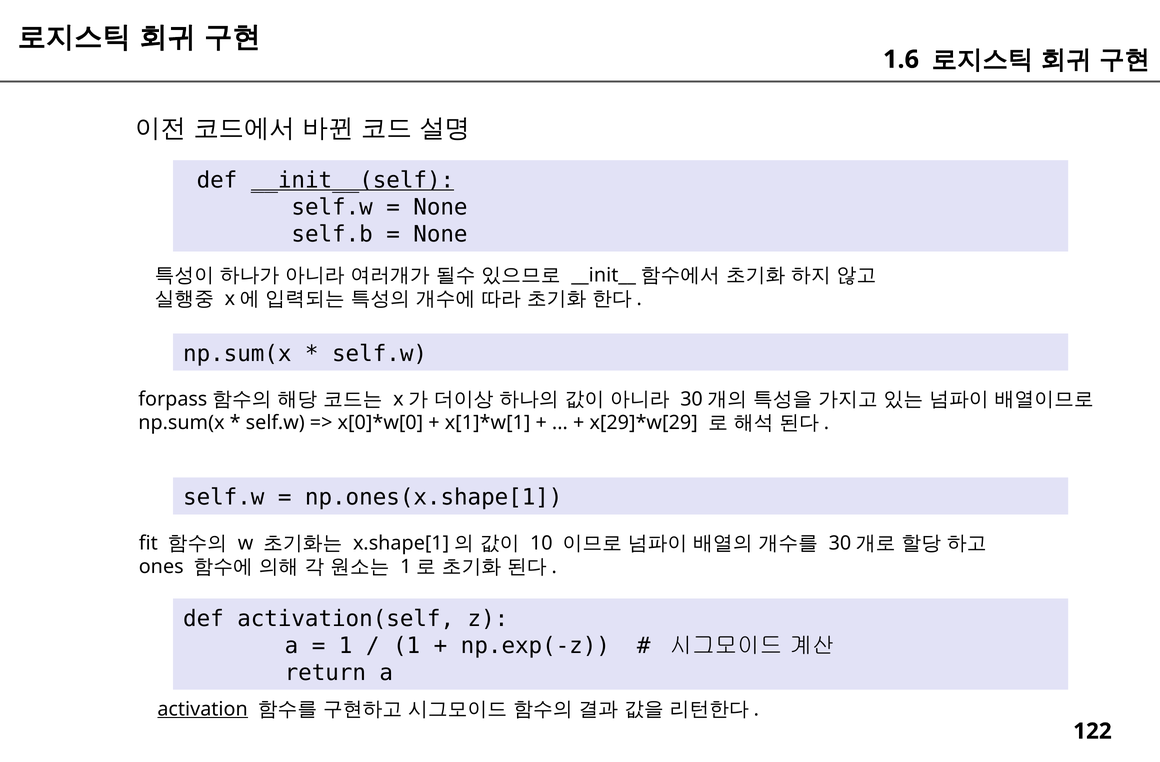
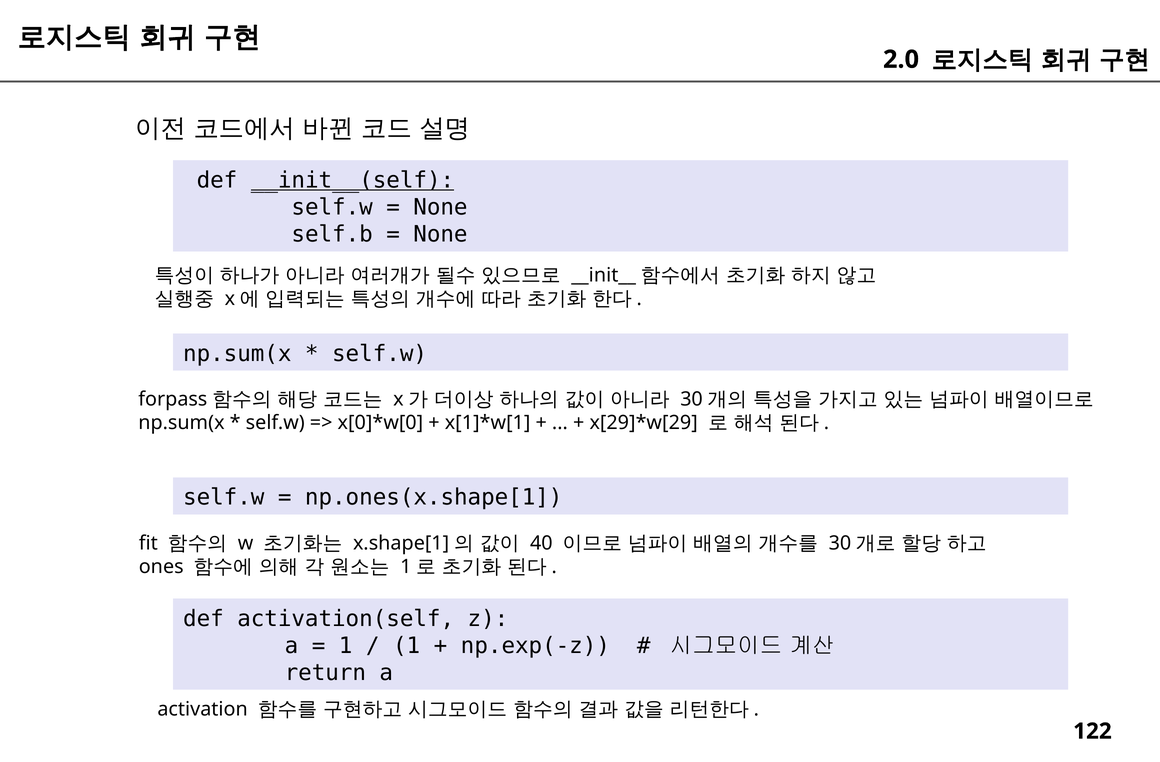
1.6: 1.6 -> 2.0
10: 10 -> 40
activation underline: present -> none
